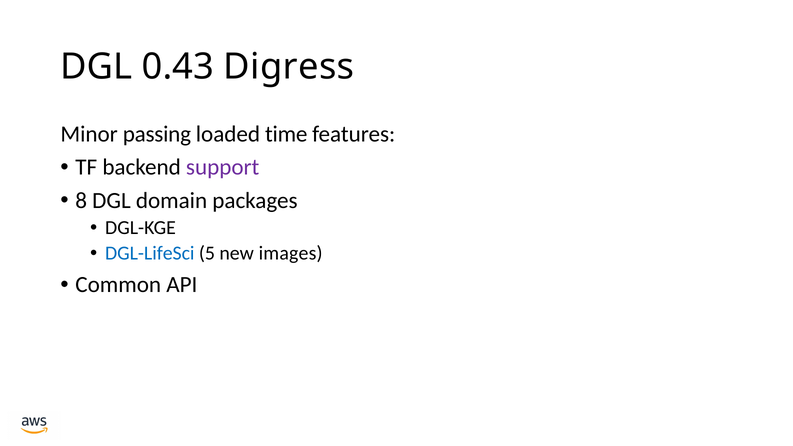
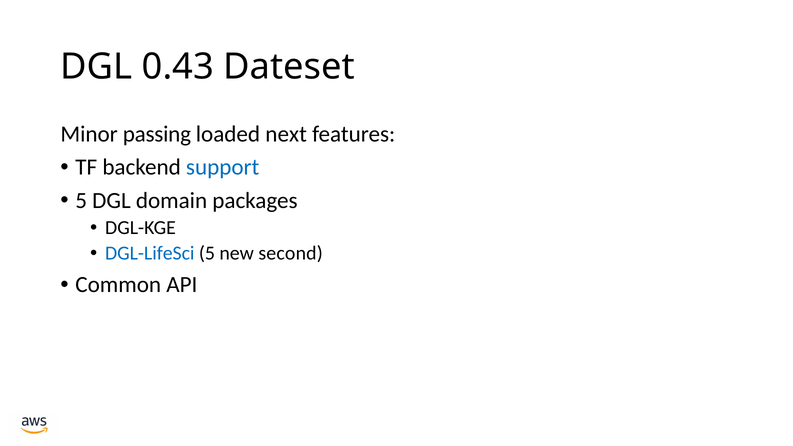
Digress: Digress -> Dateset
time: time -> next
support colour: purple -> blue
8 at (81, 201): 8 -> 5
images: images -> second
